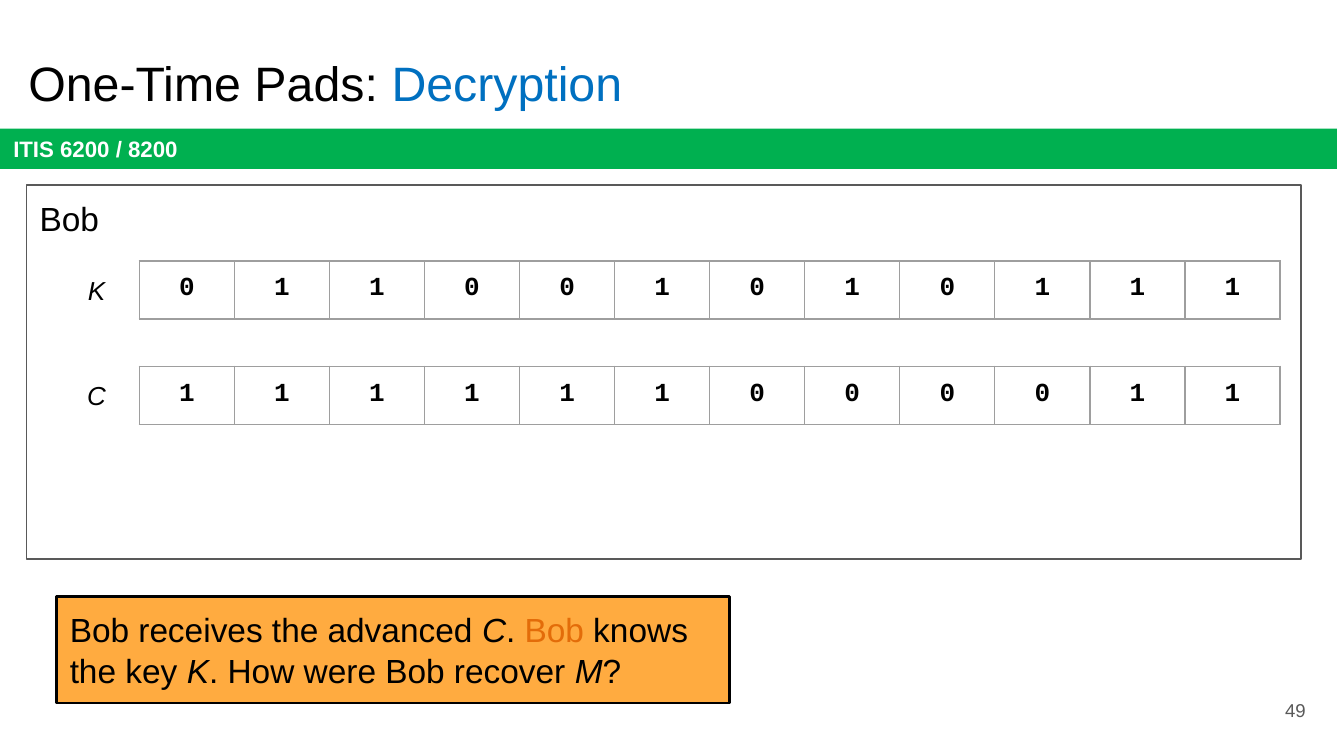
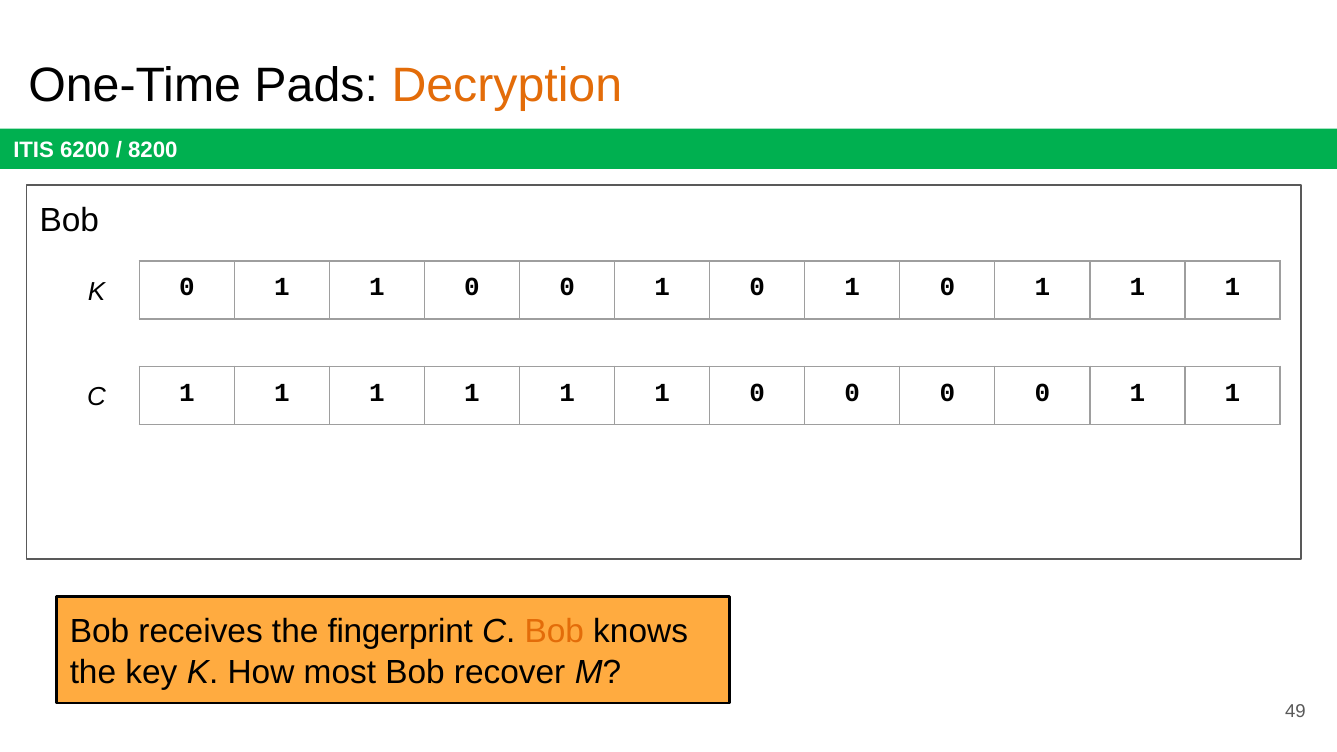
Decryption colour: blue -> orange
advanced: advanced -> fingerprint
were: were -> most
